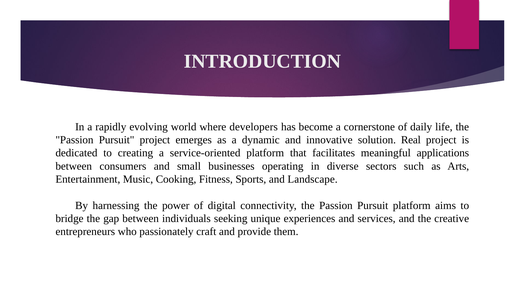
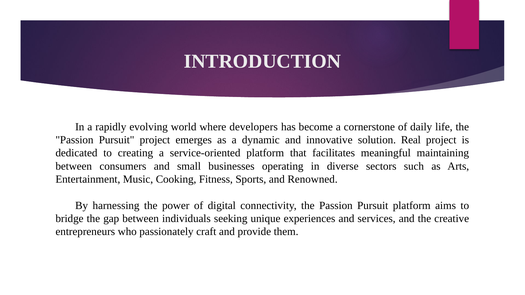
applications: applications -> maintaining
Landscape: Landscape -> Renowned
